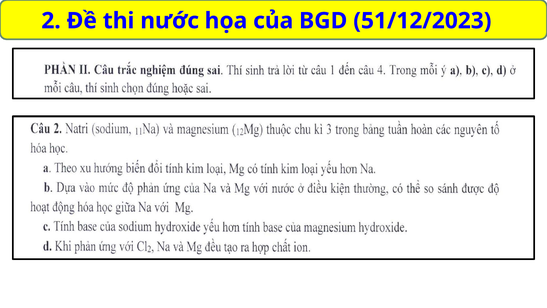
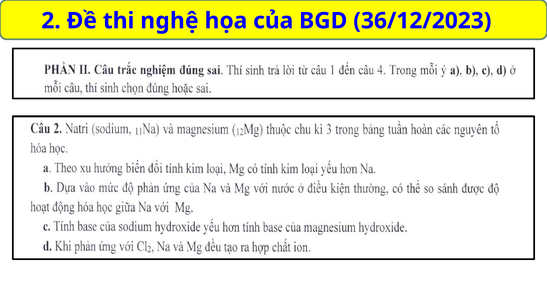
nước: nước -> nghệ
51/12/2023: 51/12/2023 -> 36/12/2023
